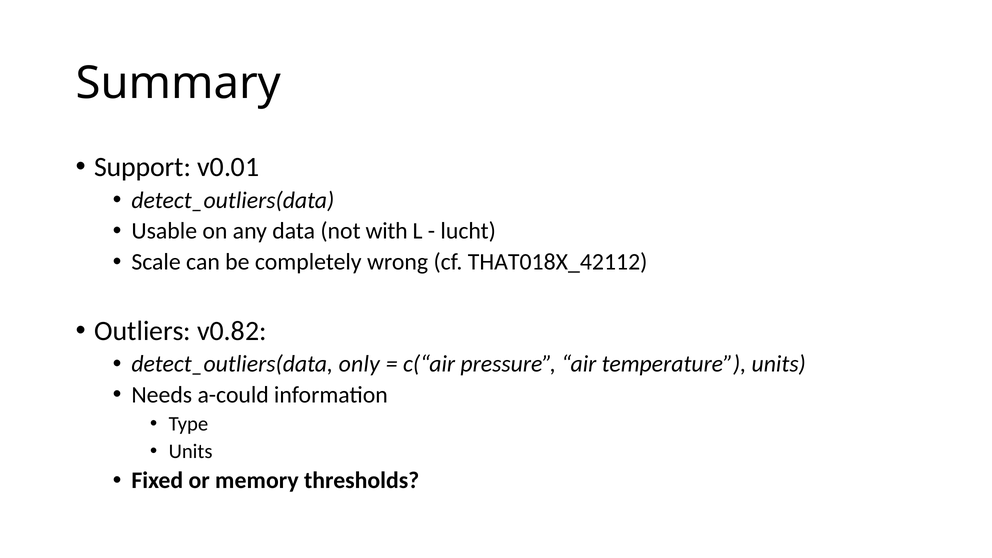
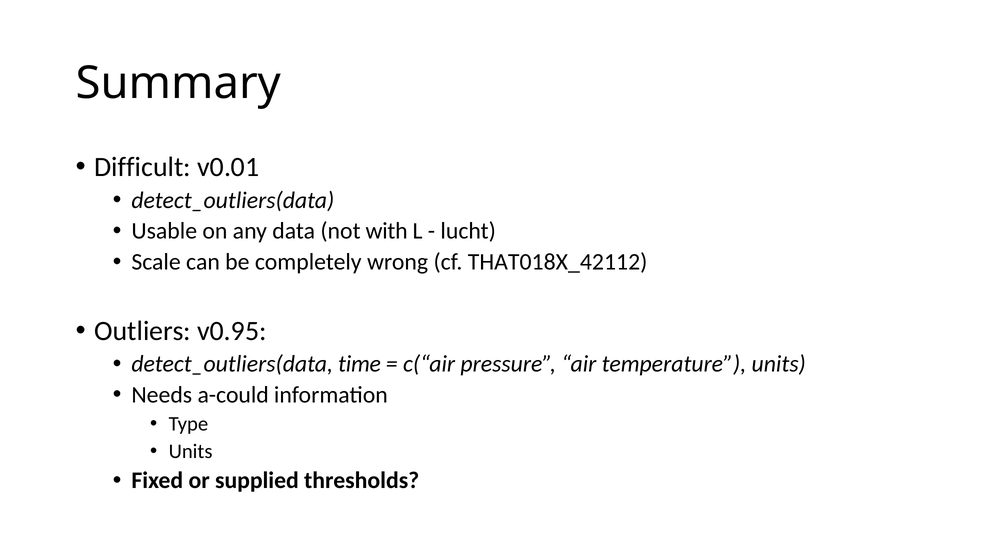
Support: Support -> Difficult
v0.82: v0.82 -> v0.95
only: only -> time
memory: memory -> supplied
